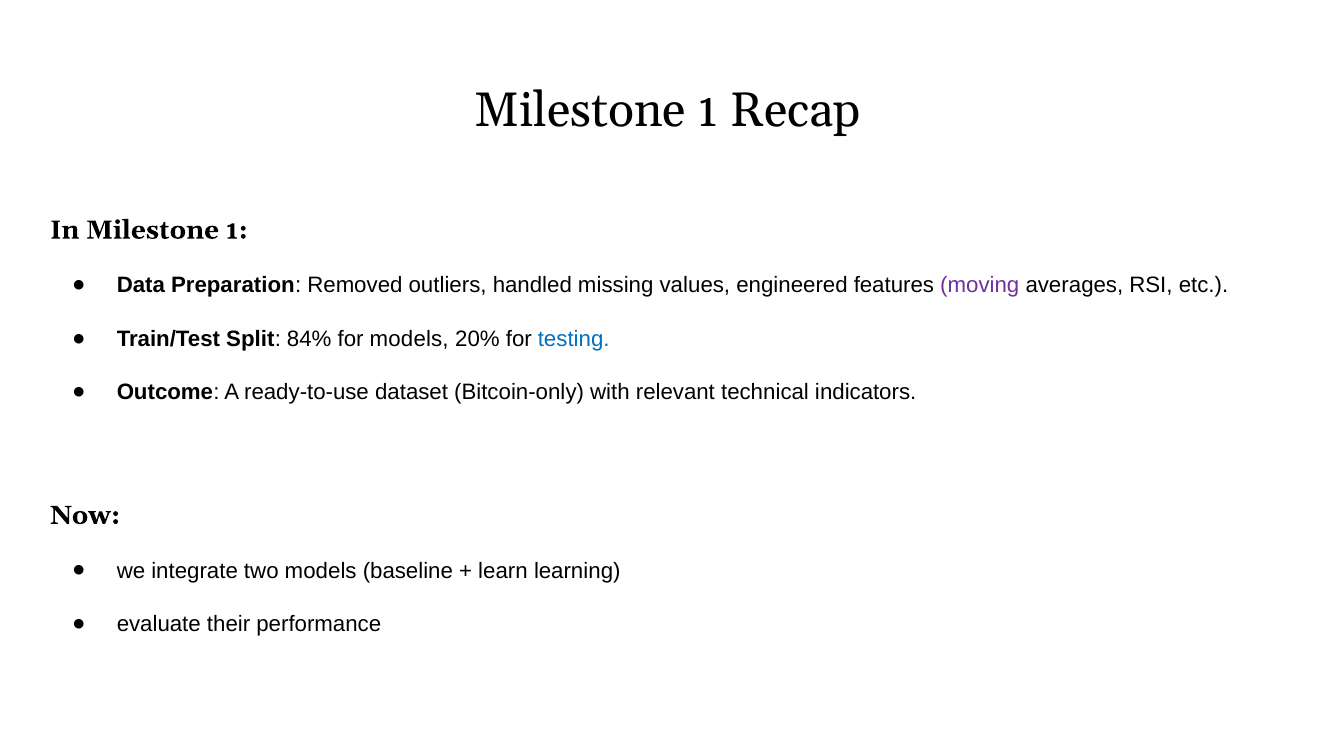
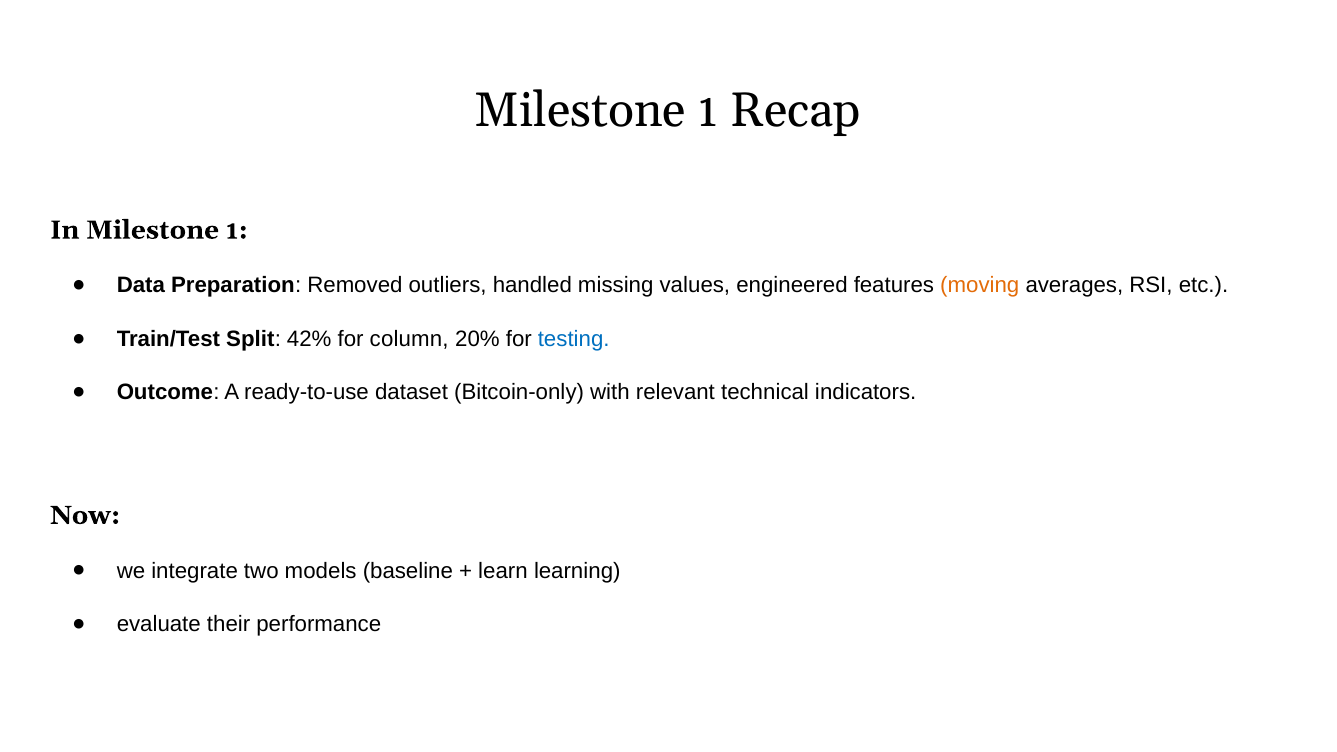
moving colour: purple -> orange
84%: 84% -> 42%
for models: models -> column
